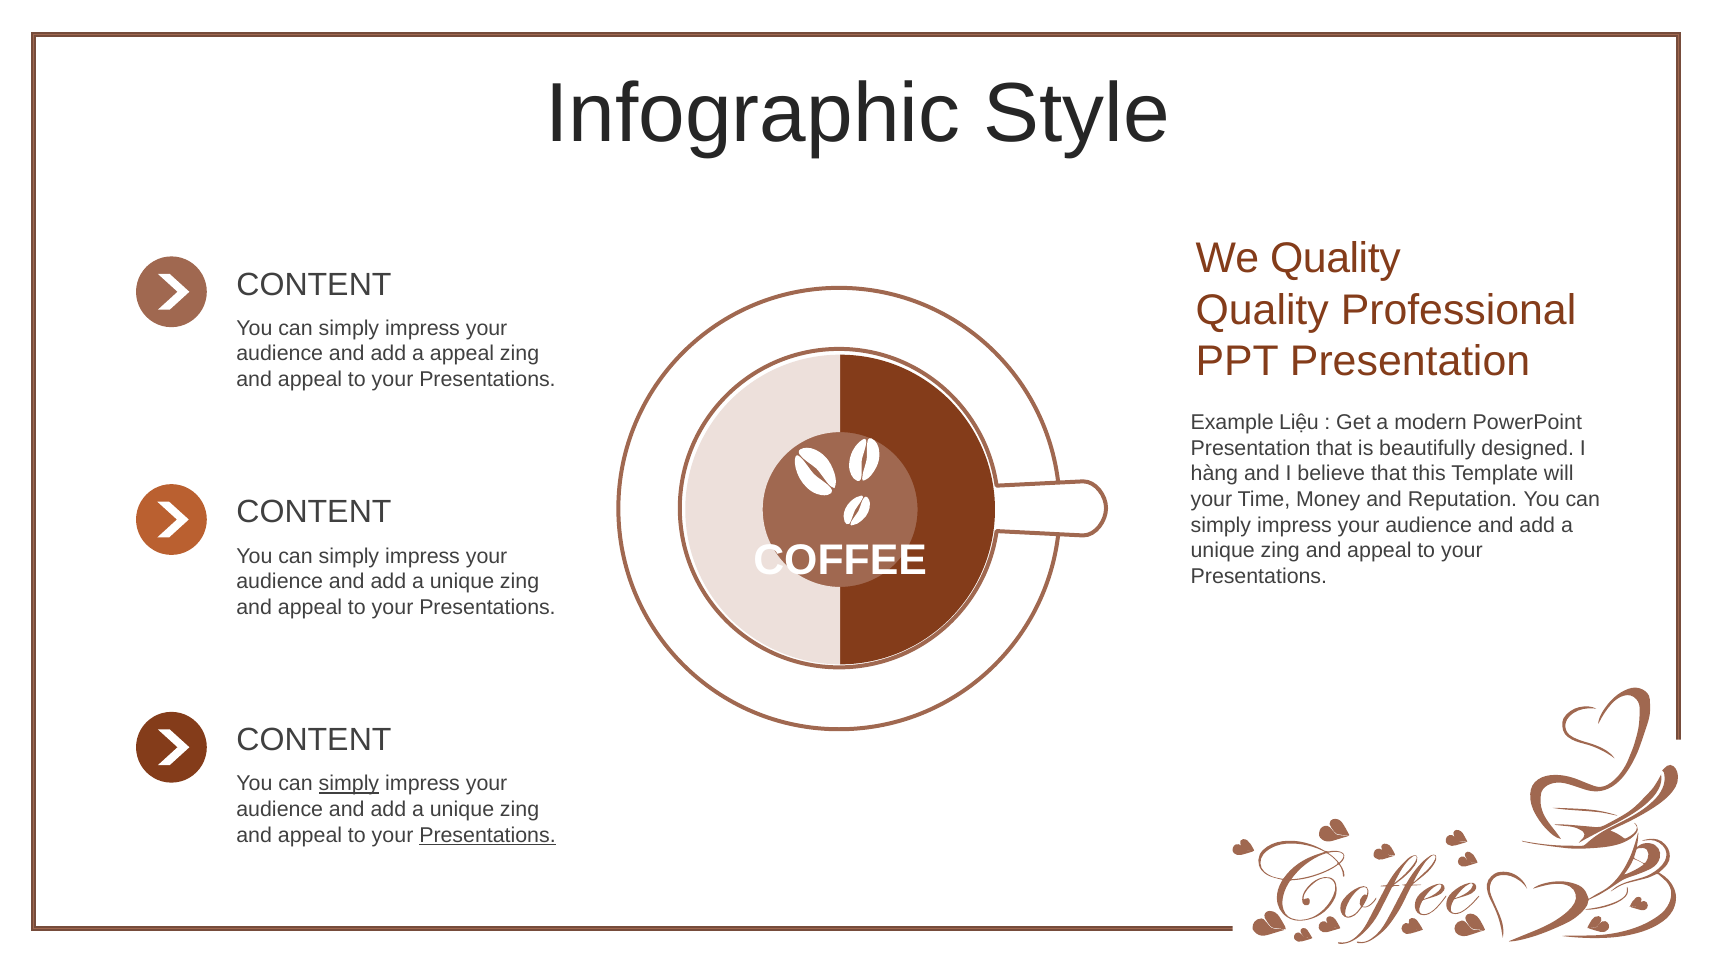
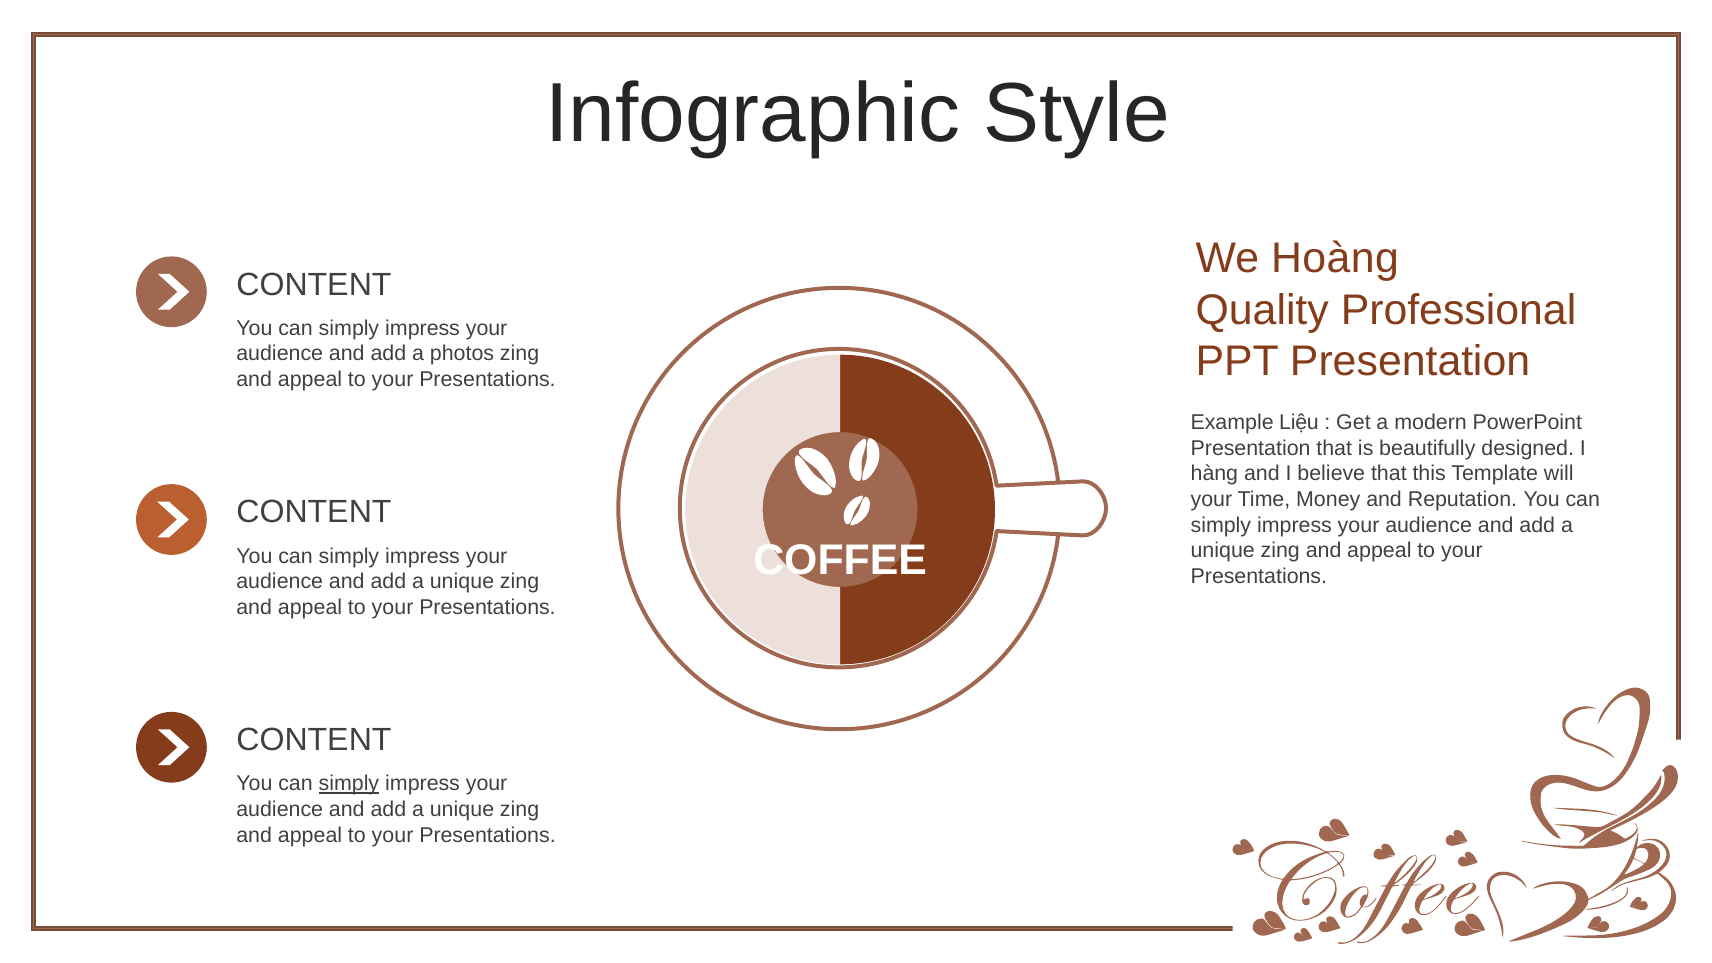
We Quality: Quality -> Hoàng
a appeal: appeal -> photos
Presentations at (487, 835) underline: present -> none
